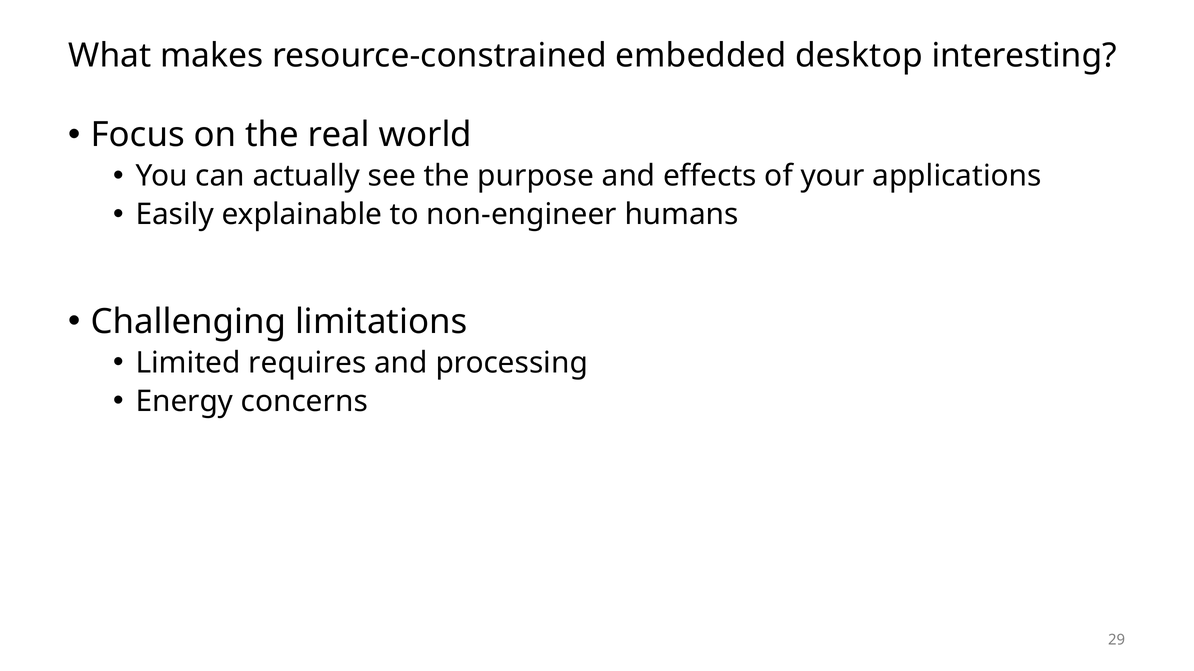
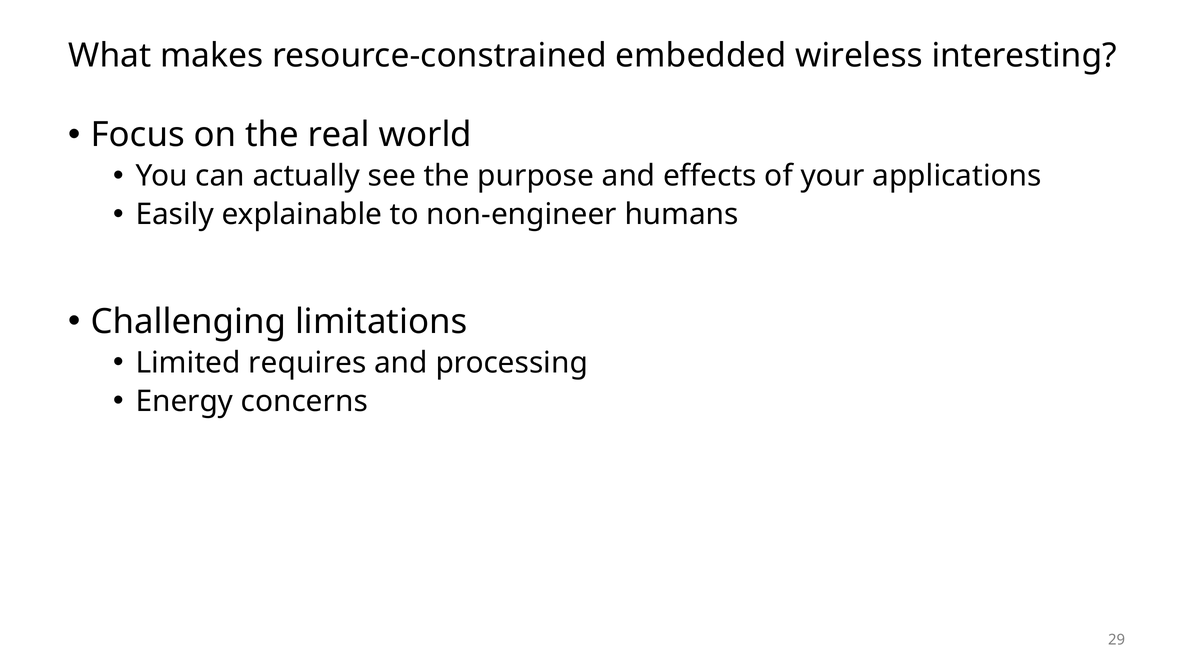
desktop: desktop -> wireless
